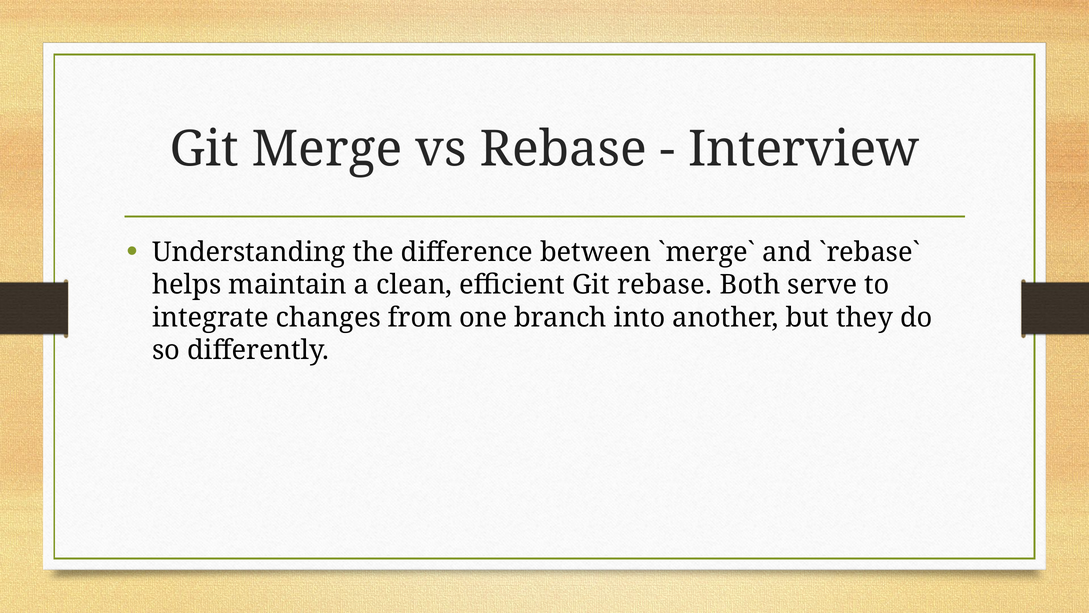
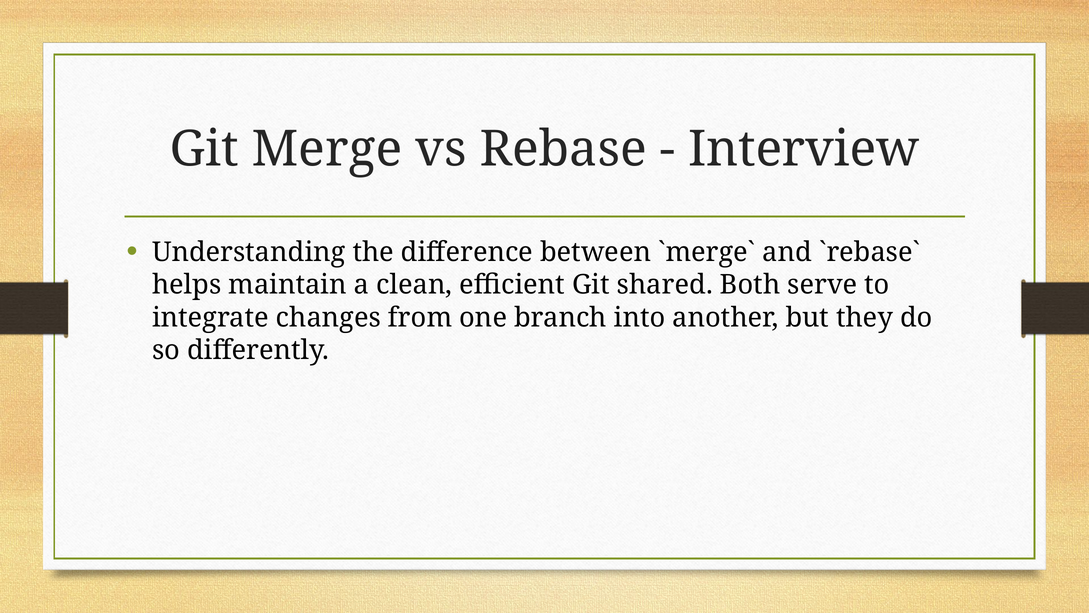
Git rebase: rebase -> shared
